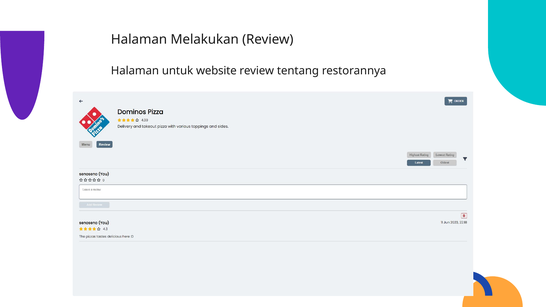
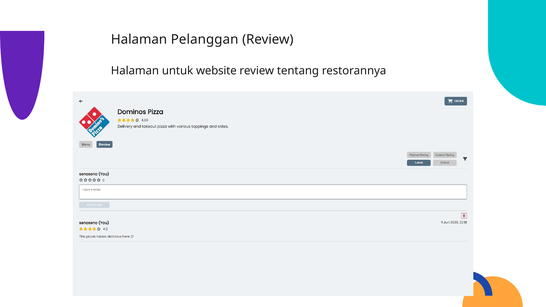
Melakukan: Melakukan -> Pelanggan
